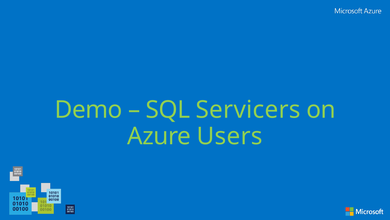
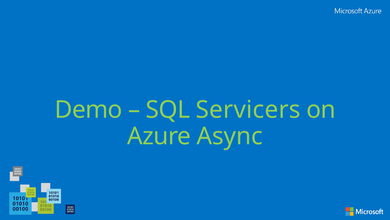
Users: Users -> Async
